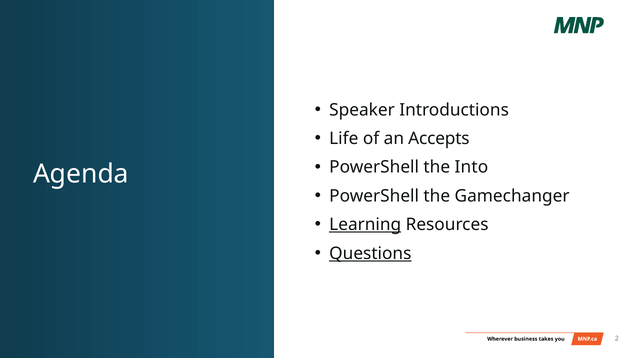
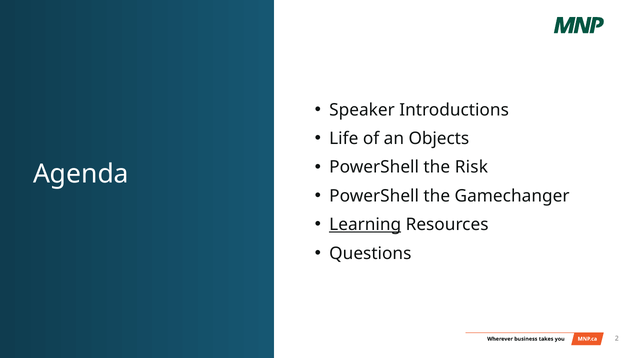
Accepts: Accepts -> Objects
Into: Into -> Risk
Questions underline: present -> none
